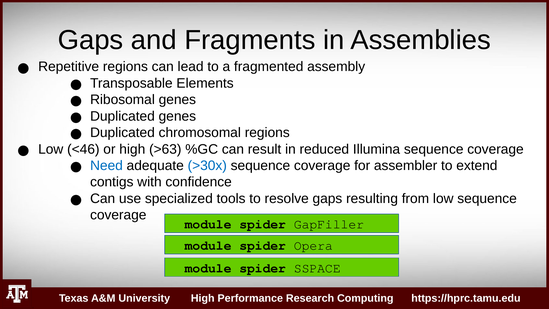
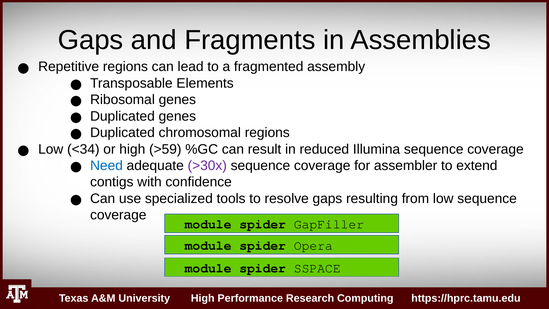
<46: <46 -> <34
>63: >63 -> >59
>30x colour: blue -> purple
